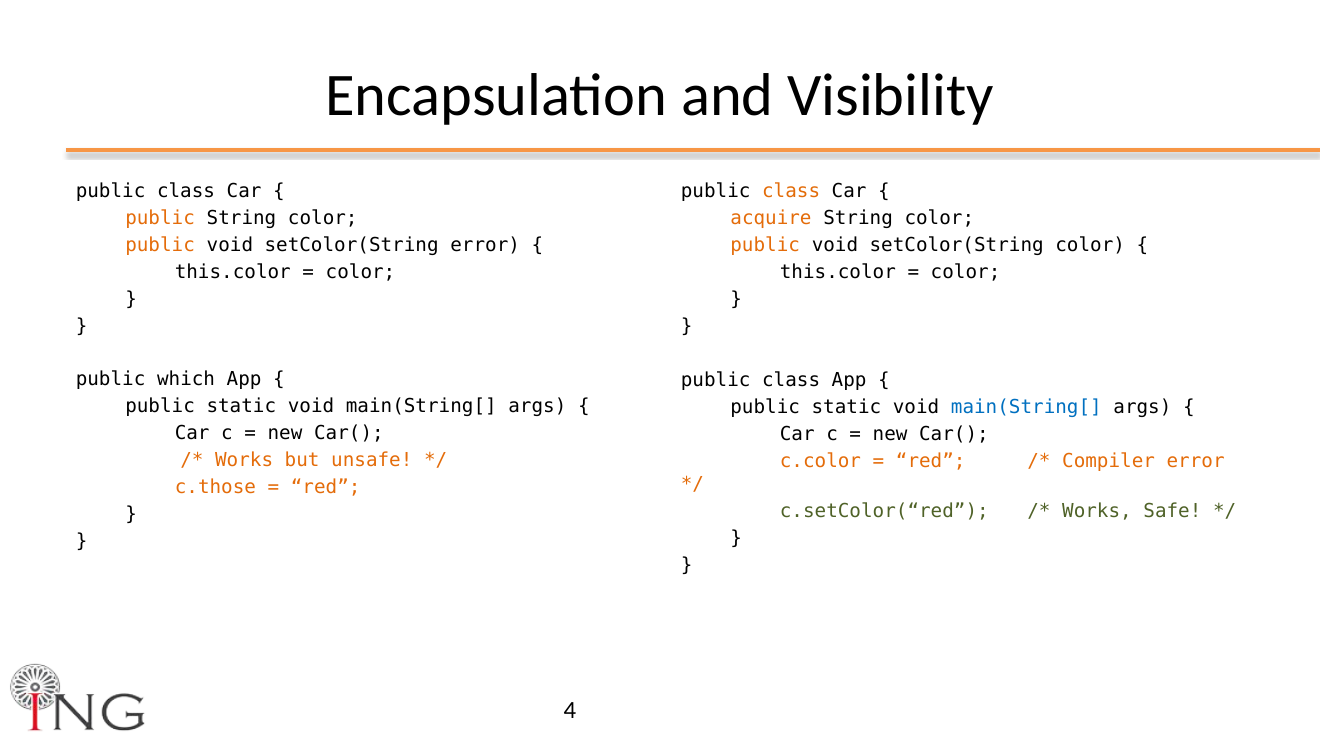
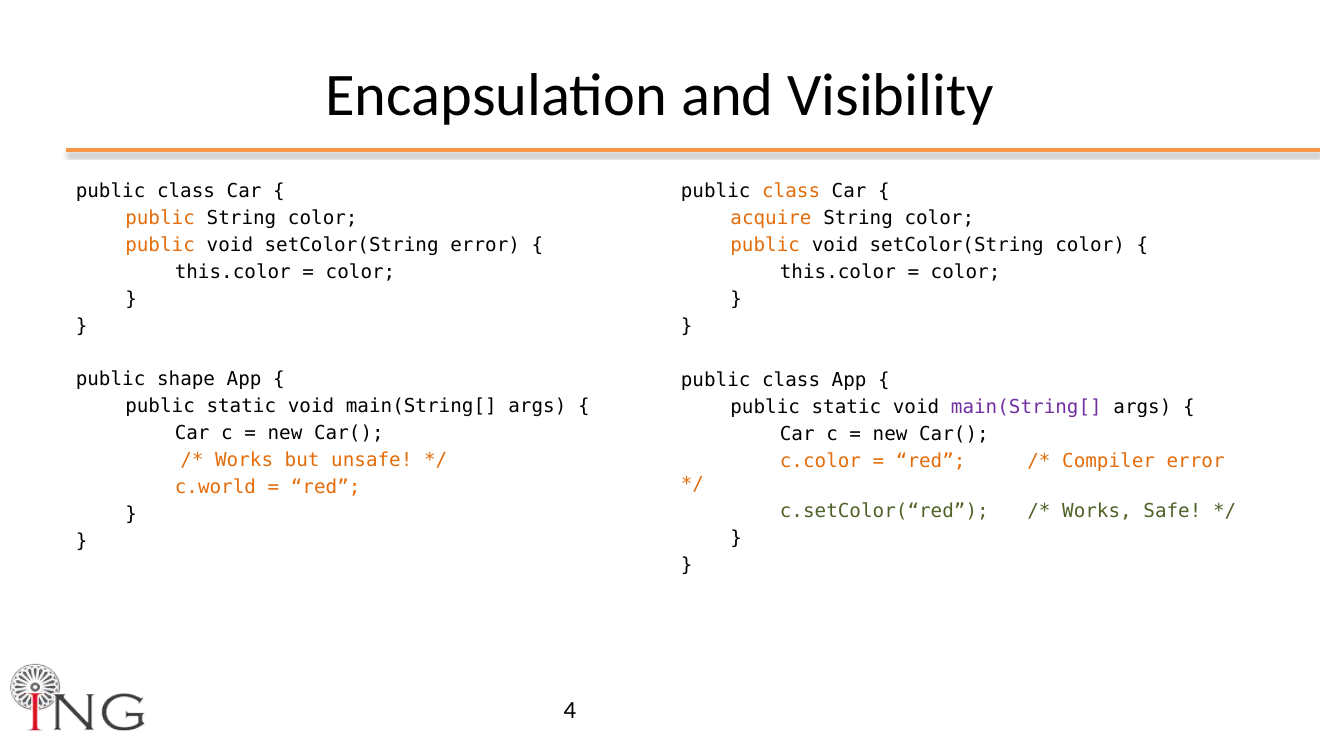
which: which -> shape
main(String[ at (1026, 407) colour: blue -> purple
c.those: c.those -> c.world
